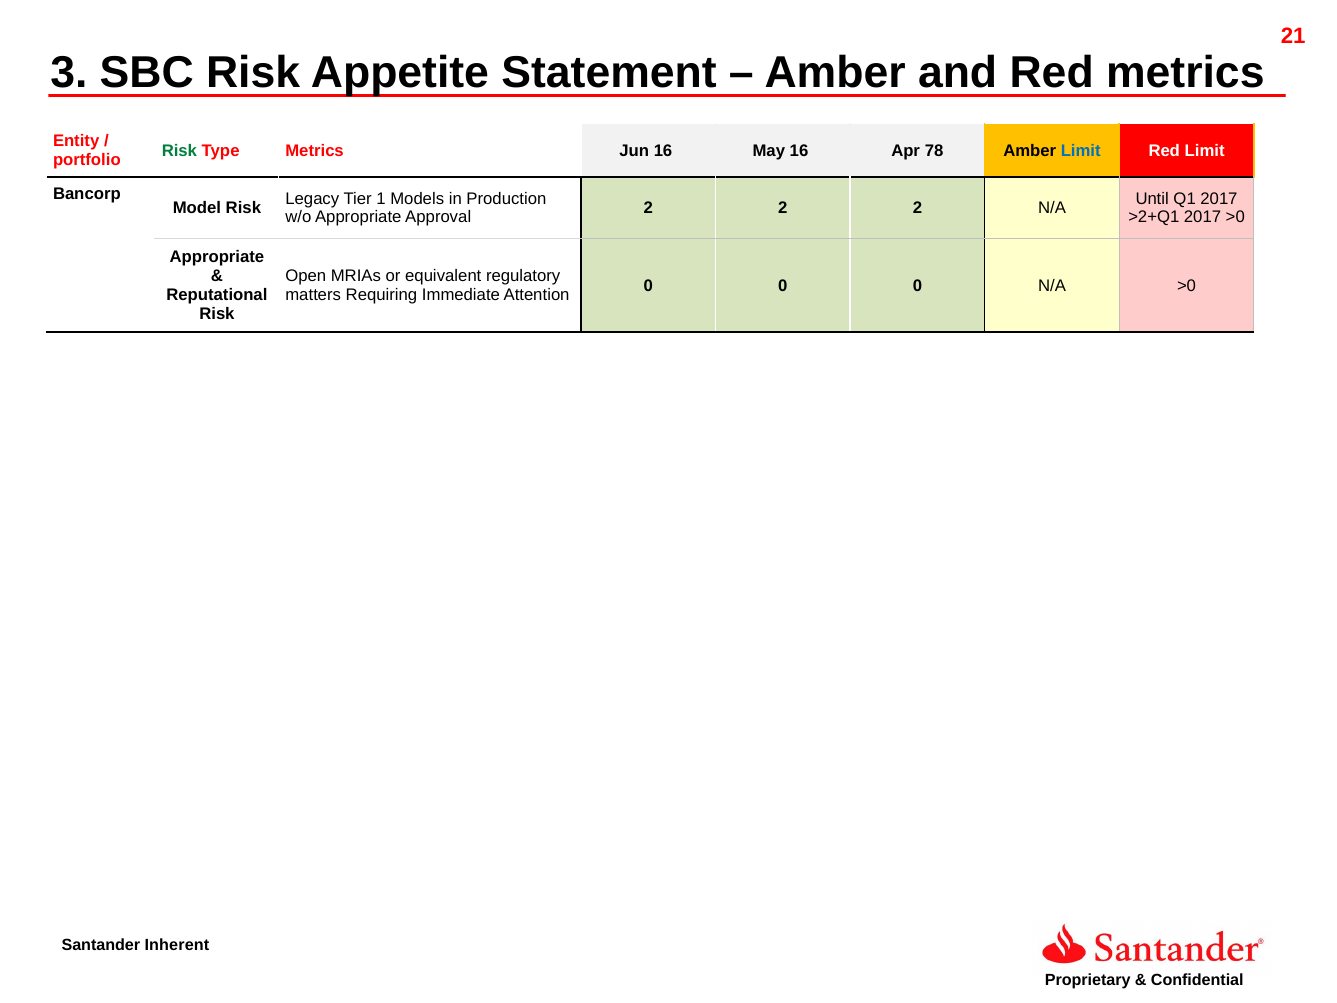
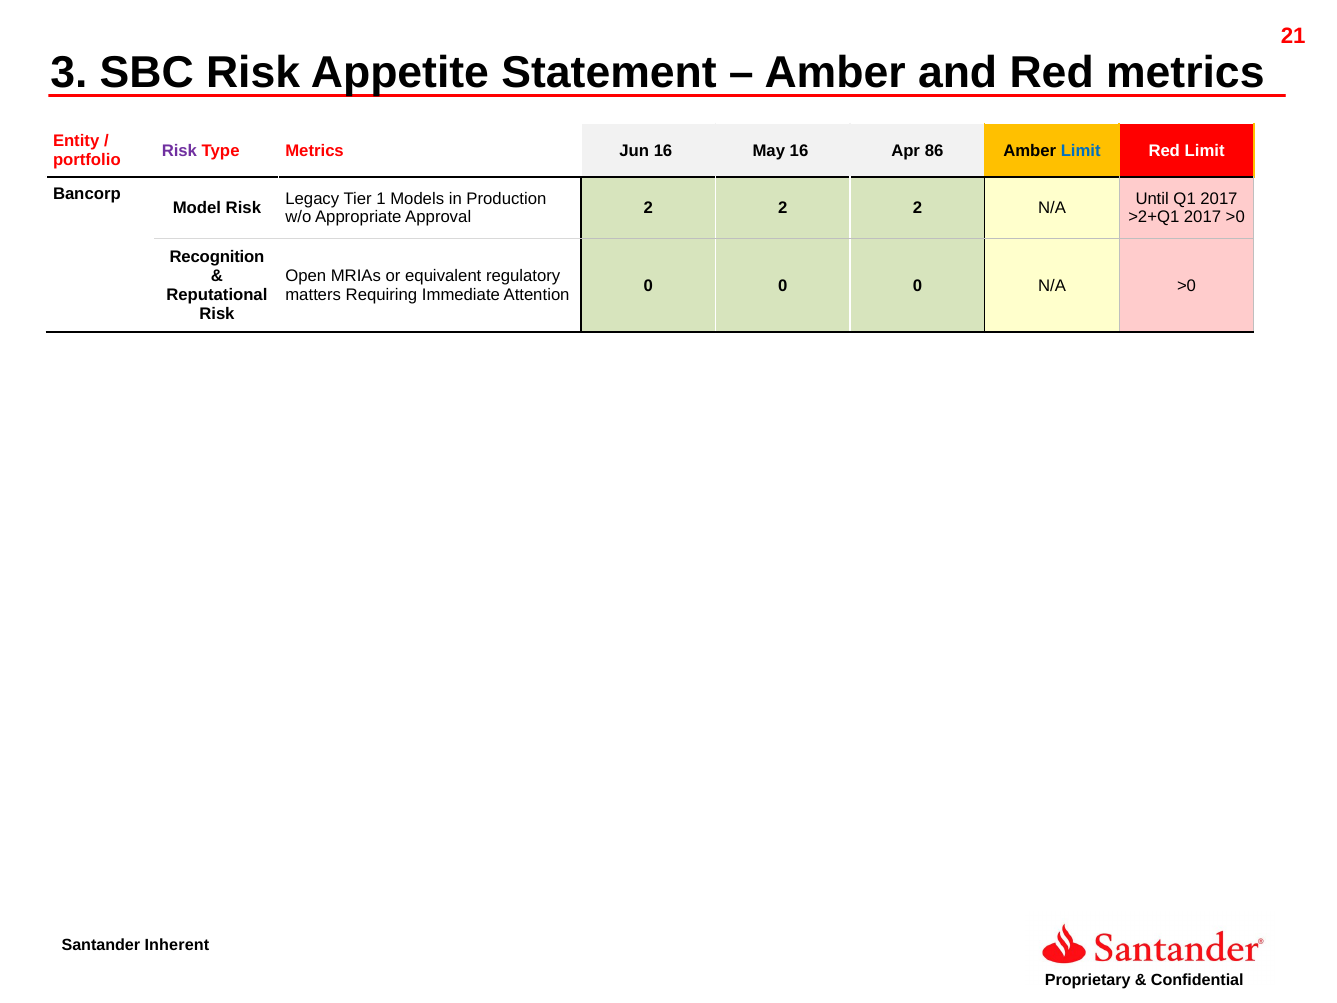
Risk at (179, 151) colour: green -> purple
78: 78 -> 86
Appropriate at (217, 257): Appropriate -> Recognition
